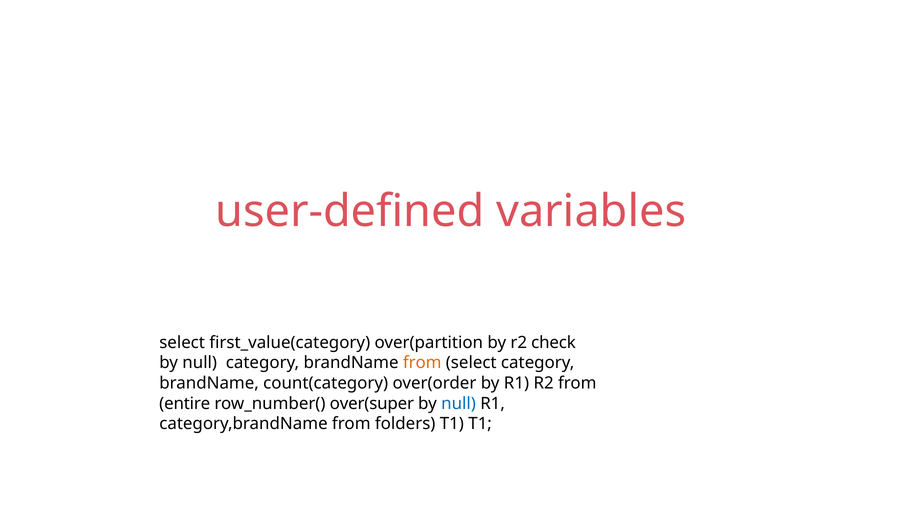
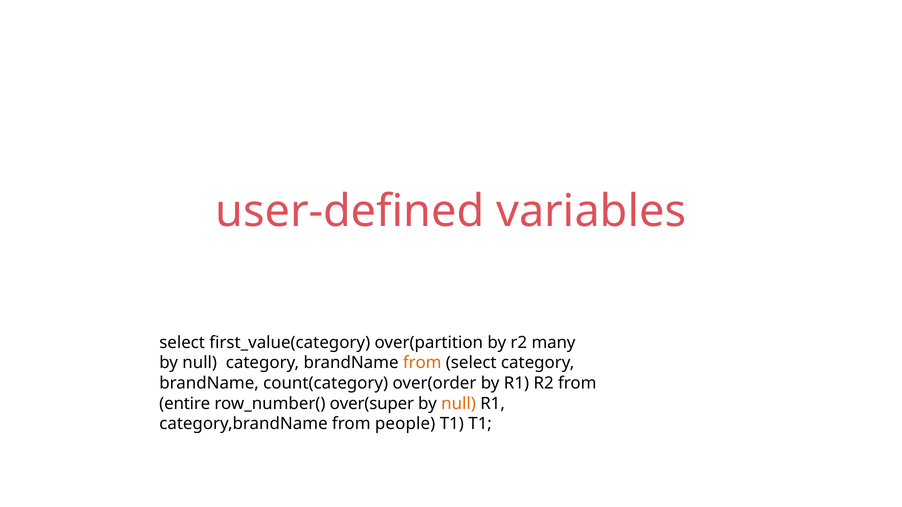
check: check -> many
null at (459, 404) colour: blue -> orange
folders: folders -> people
